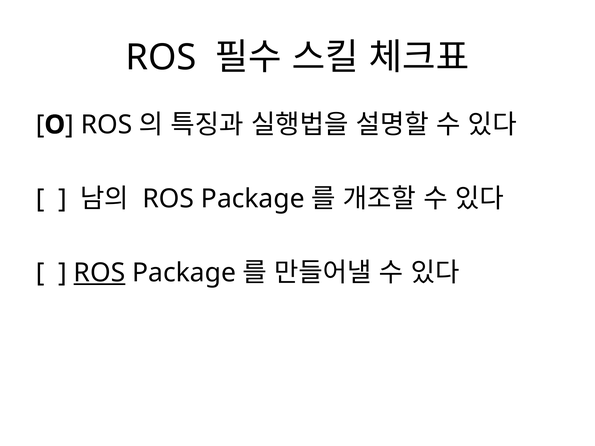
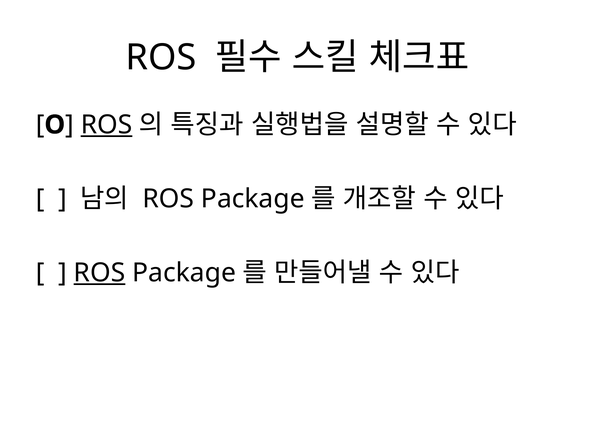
ROS at (107, 125) underline: none -> present
